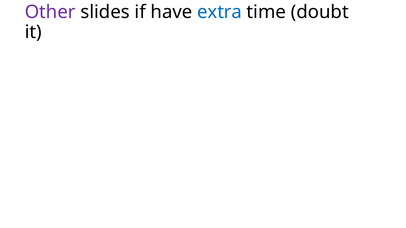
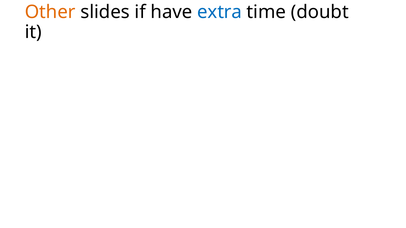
Other colour: purple -> orange
